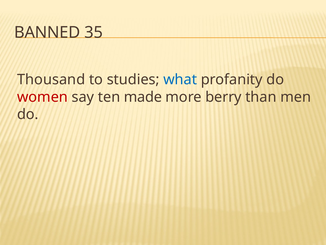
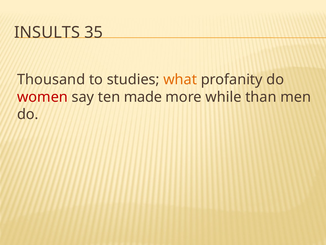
BANNED: BANNED -> INSULTS
what colour: blue -> orange
berry: berry -> while
